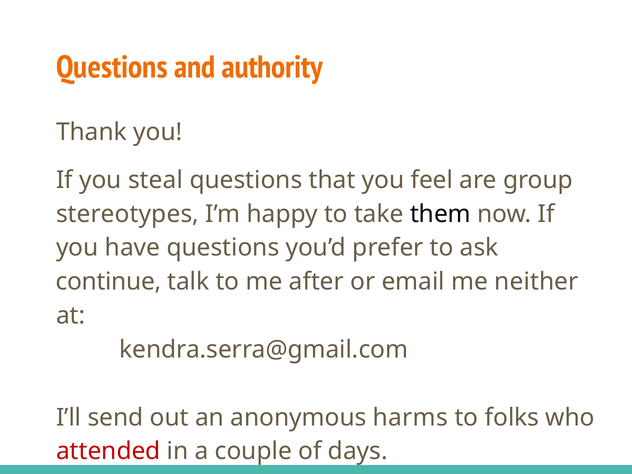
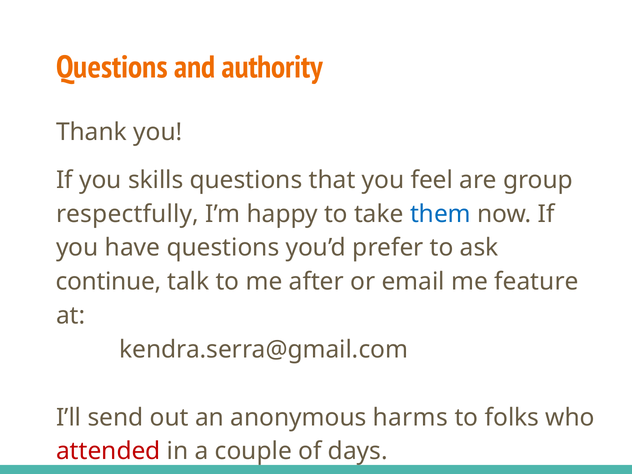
steal: steal -> skills
stereotypes: stereotypes -> respectfully
them colour: black -> blue
neither: neither -> feature
